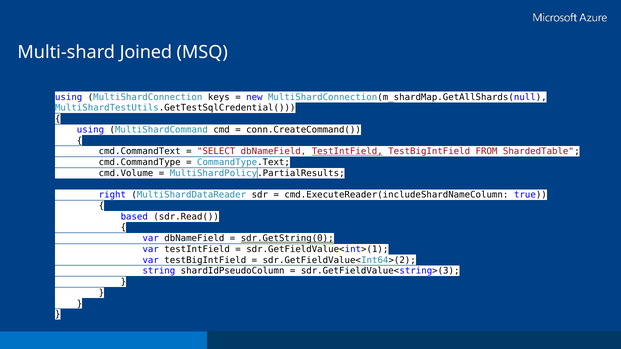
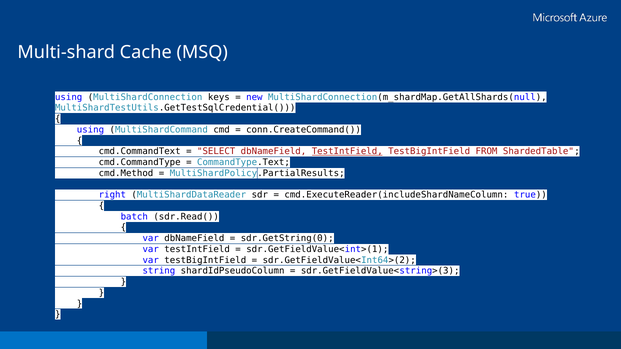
Joined: Joined -> Cache
cmd.Volume: cmd.Volume -> cmd.Method
based: based -> batch
sdr.GetString(0 underline: present -> none
